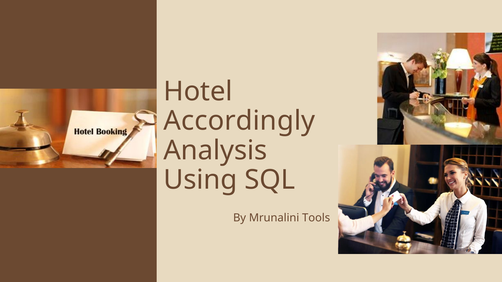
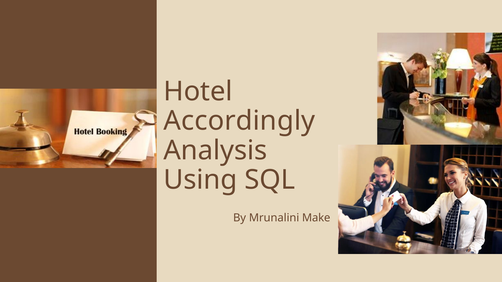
Tools: Tools -> Make
